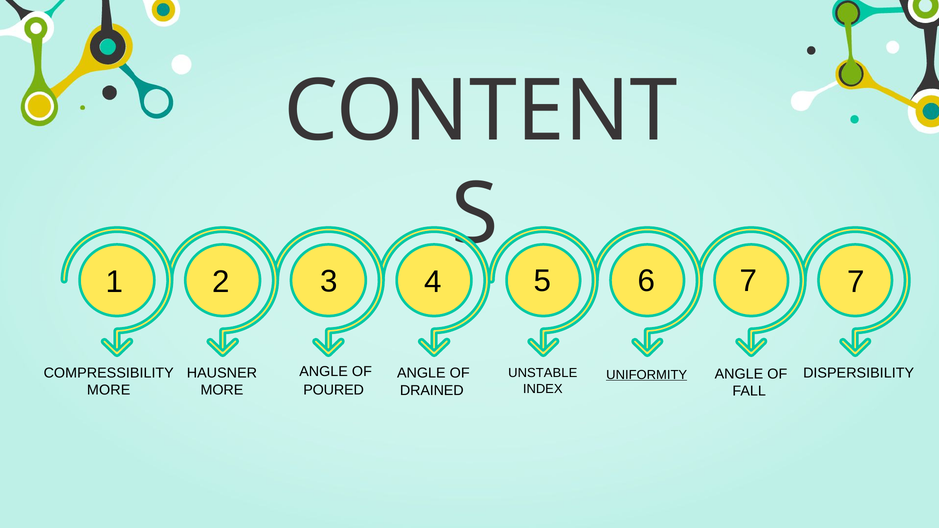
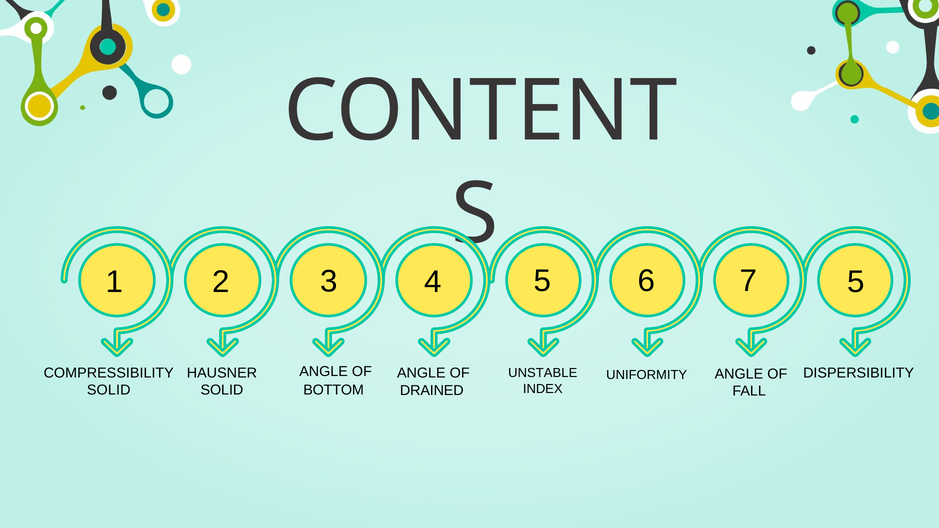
1 7: 7 -> 5
UNIFORMITY underline: present -> none
MORE at (109, 390): MORE -> SOLID
MORE at (222, 390): MORE -> SOLID
POURED: POURED -> BOTTOM
